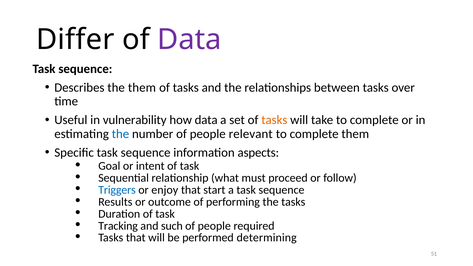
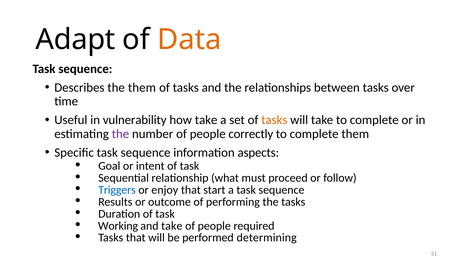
Differ: Differ -> Adapt
Data at (189, 40) colour: purple -> orange
how data: data -> take
the at (120, 134) colour: blue -> purple
relevant: relevant -> correctly
Tracking: Tracking -> Working
and such: such -> take
